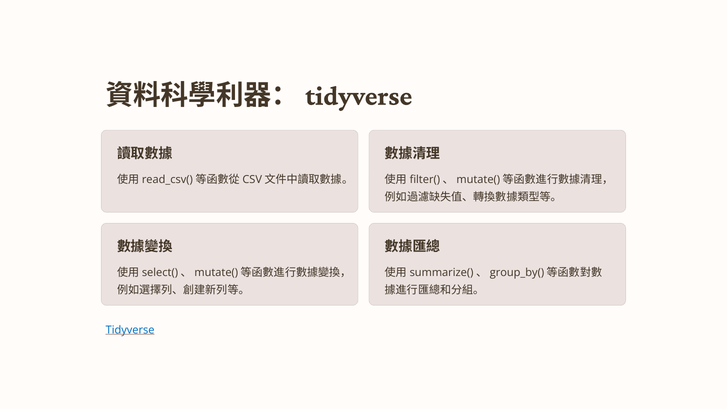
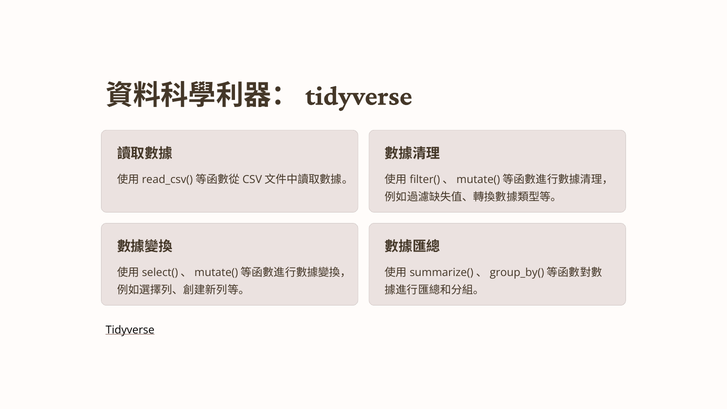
Tidyverse colour: blue -> black
